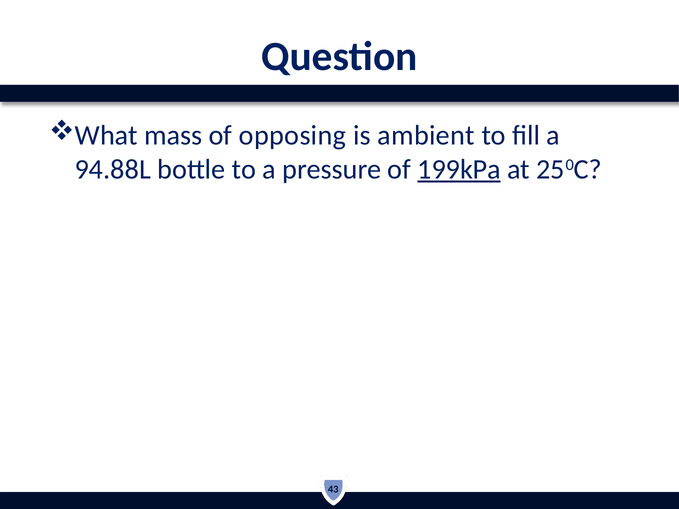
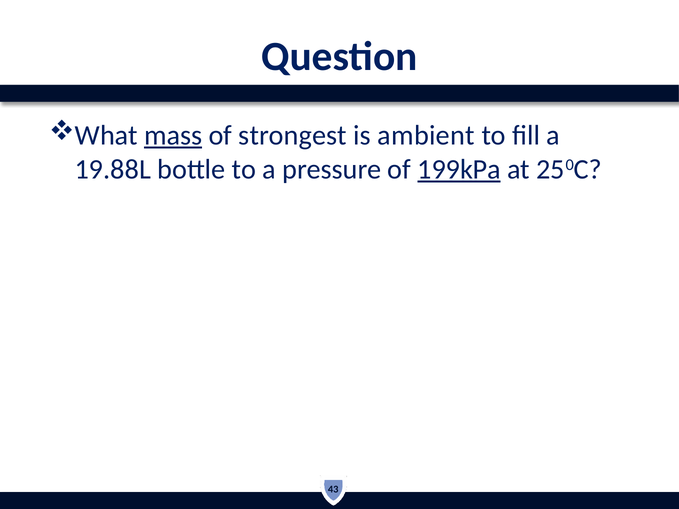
mass underline: none -> present
opposing: opposing -> strongest
94.88L: 94.88L -> 19.88L
